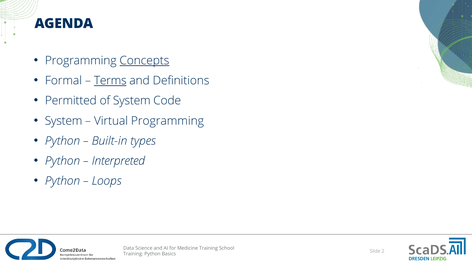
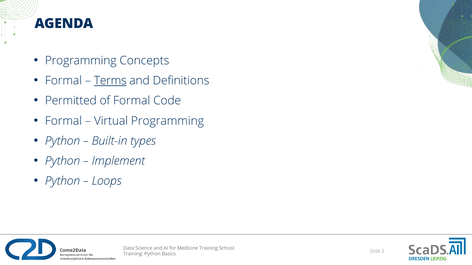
Concepts underline: present -> none
of System: System -> Formal
System at (64, 121): System -> Formal
Interpreted: Interpreted -> Implement
